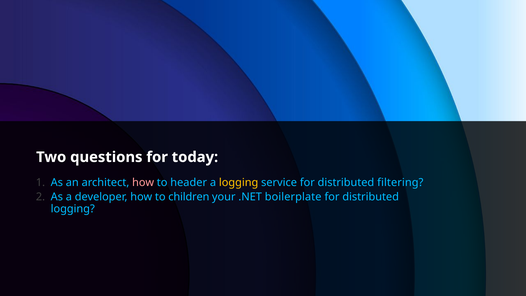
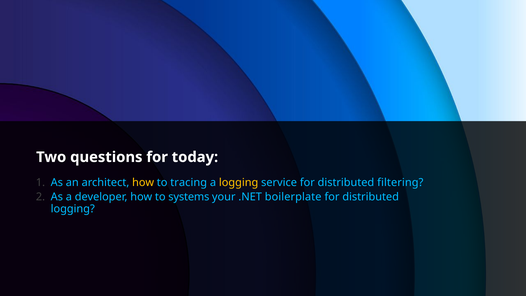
how at (143, 183) colour: pink -> yellow
header: header -> tracing
children: children -> systems
